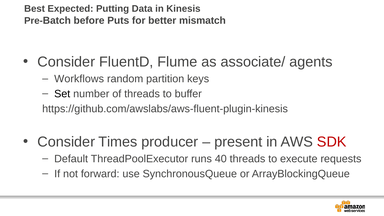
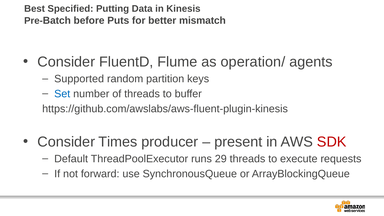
Expected: Expected -> Specified
associate/: associate/ -> operation/
Workflows: Workflows -> Supported
Set colour: black -> blue
40: 40 -> 29
